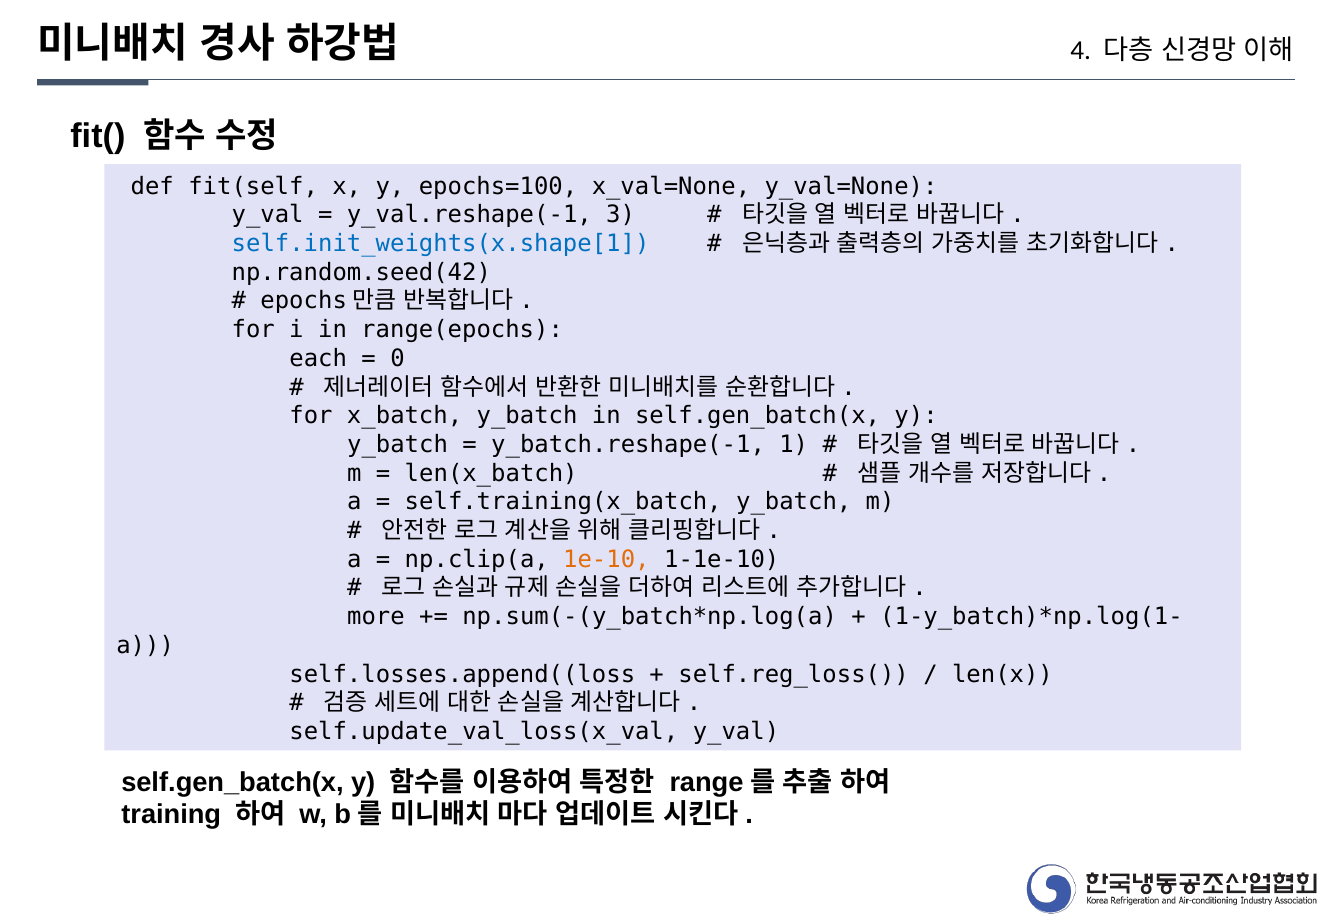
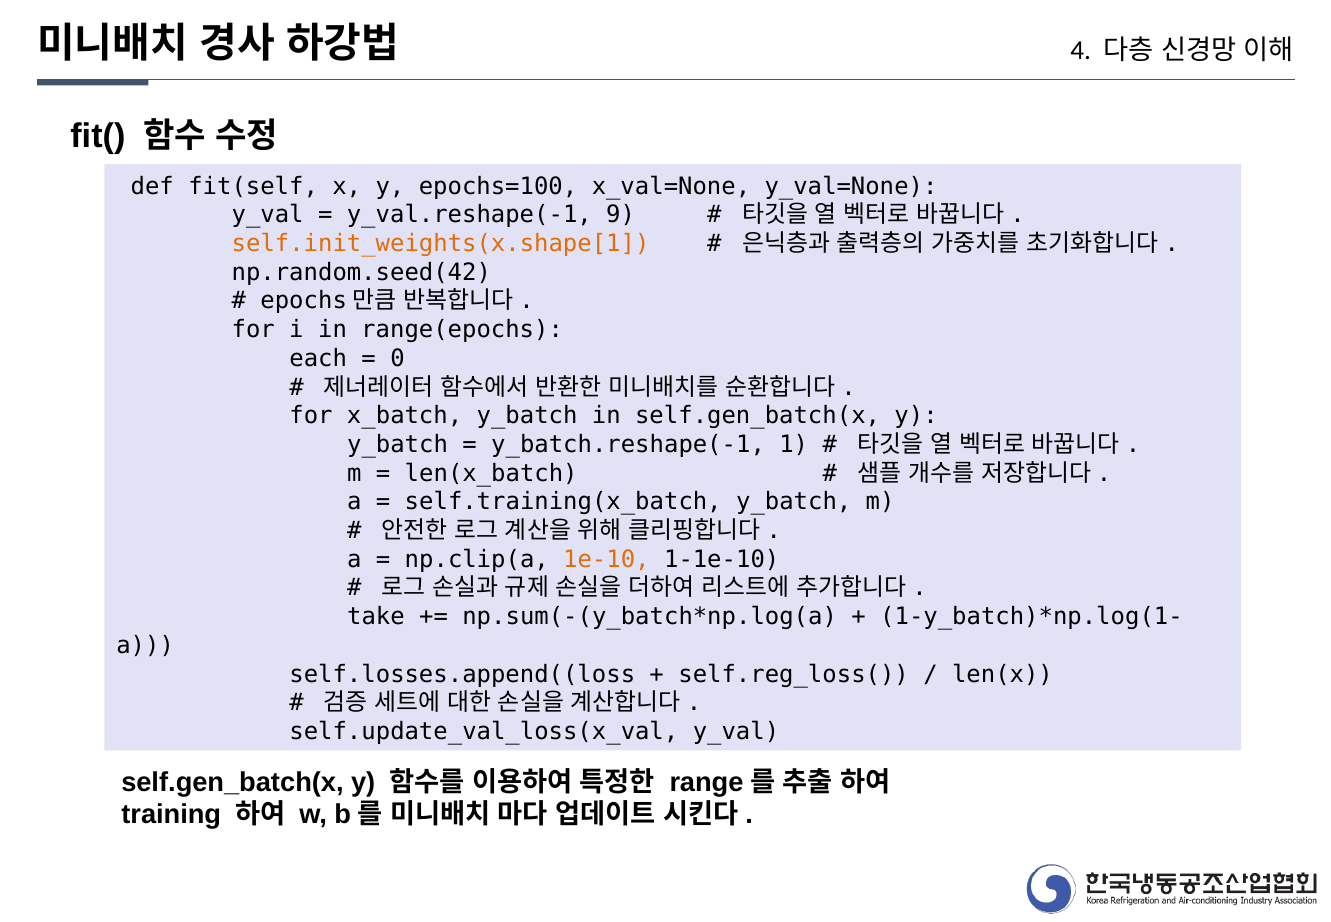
3: 3 -> 9
self.init_weights(x.shape[1 colour: blue -> orange
more: more -> take
